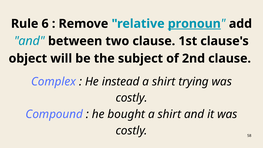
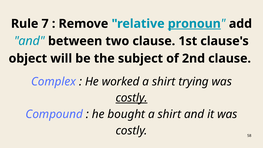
6: 6 -> 7
instead: instead -> worked
costly at (132, 98) underline: none -> present
